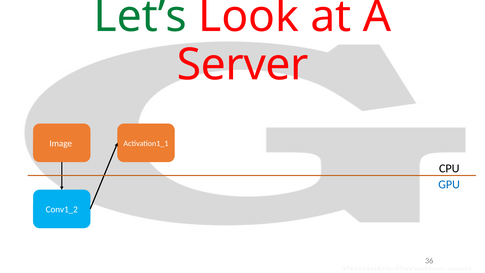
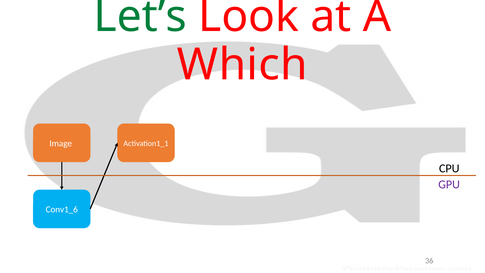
Server: Server -> Which
GPU colour: blue -> purple
Conv1_2: Conv1_2 -> Conv1_6
